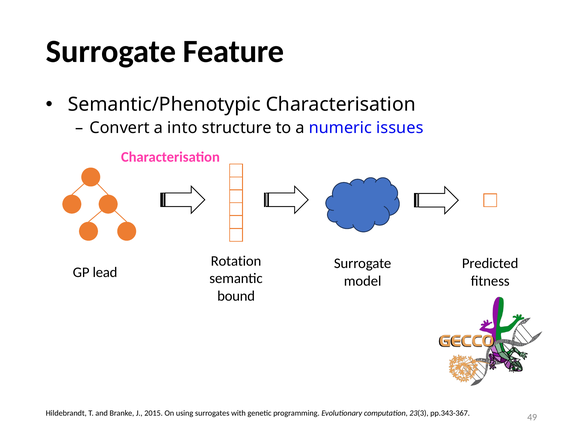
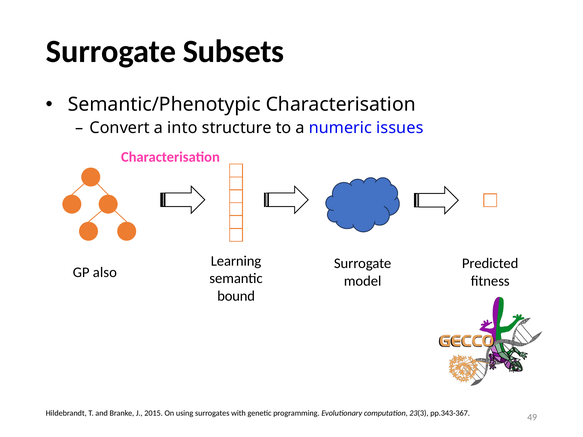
Feature: Feature -> Subsets
Rotation: Rotation -> Learning
lead: lead -> also
